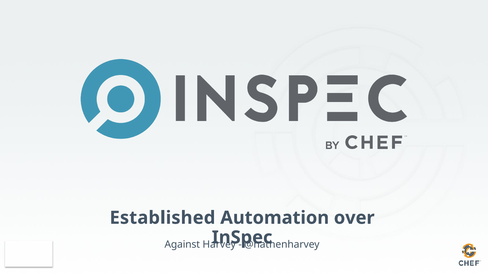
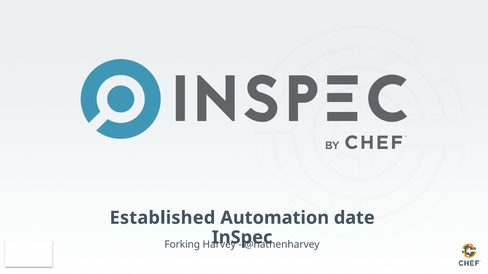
over: over -> date
Against: Against -> Forking
